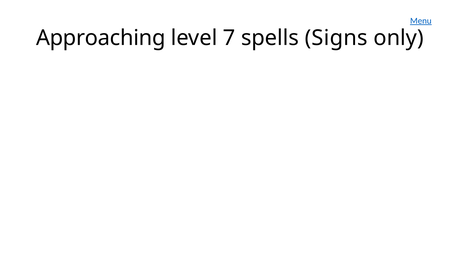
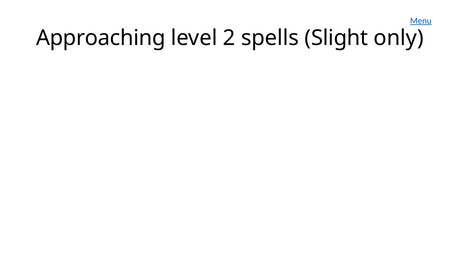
7: 7 -> 2
Signs: Signs -> Slight
